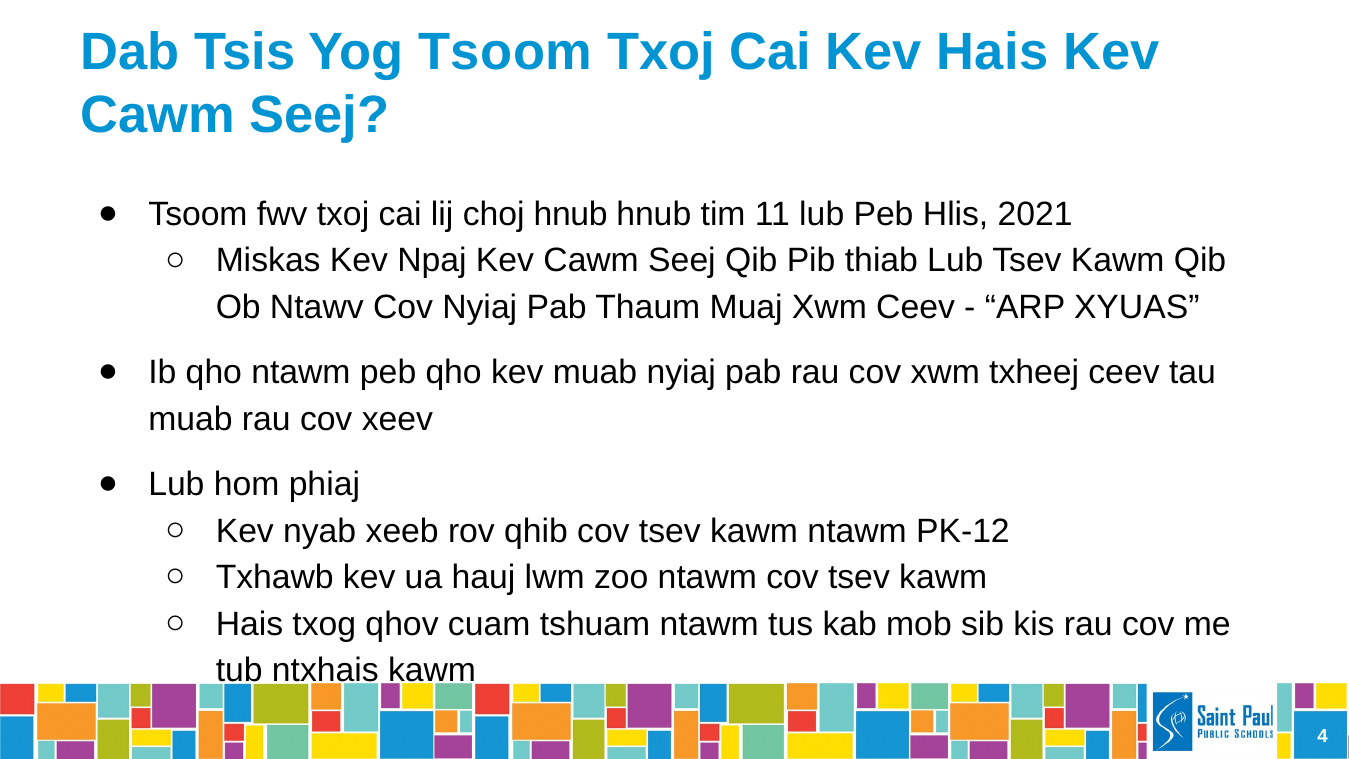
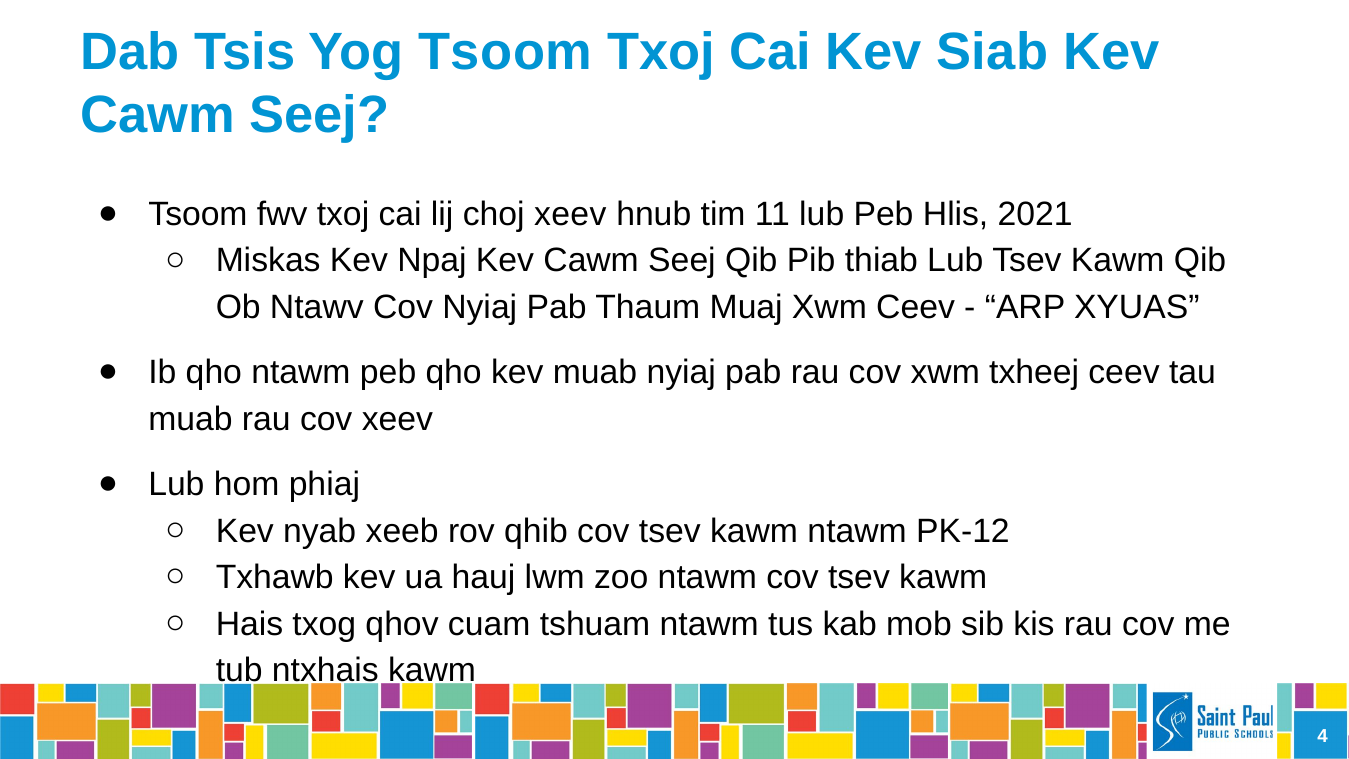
Kev Hais: Hais -> Siab
choj hnub: hnub -> xeev
